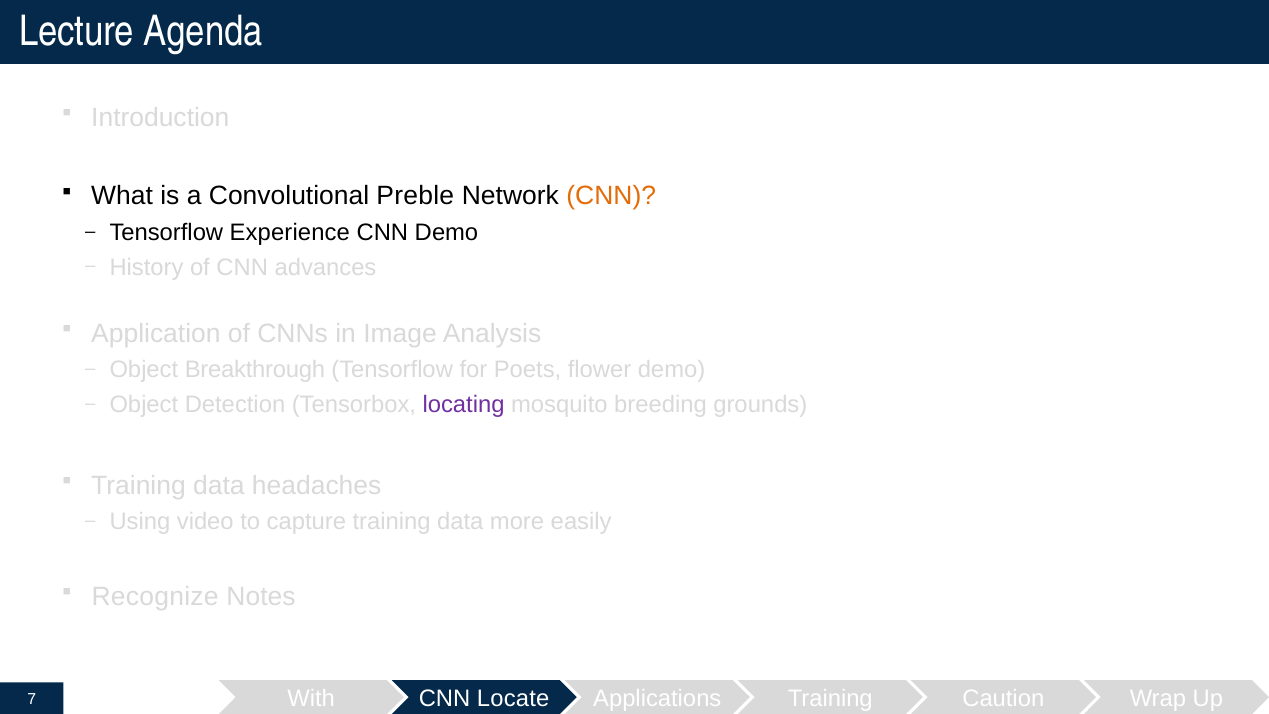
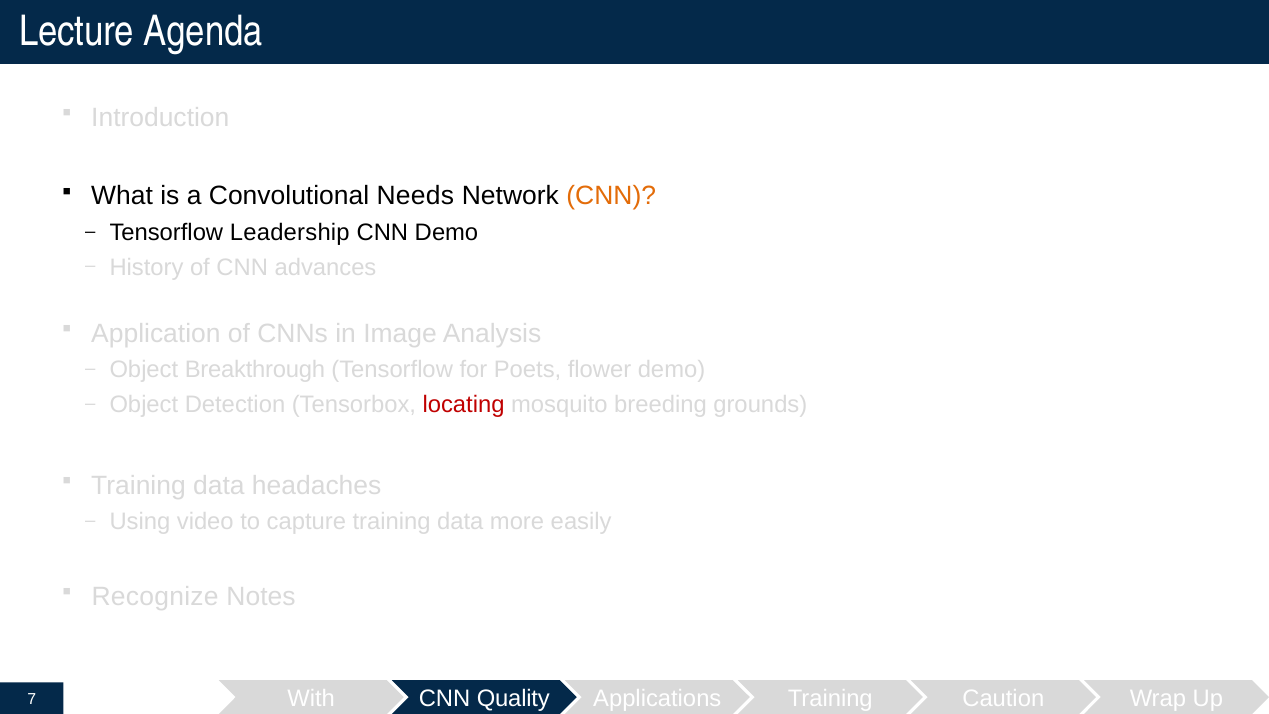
Preble: Preble -> Needs
Experience: Experience -> Leadership
locating colour: purple -> red
Locate: Locate -> Quality
